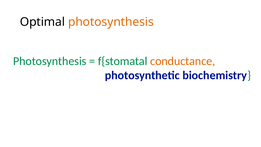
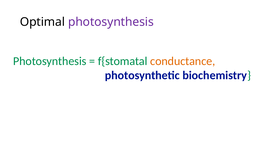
photosynthesis at (111, 22) colour: orange -> purple
